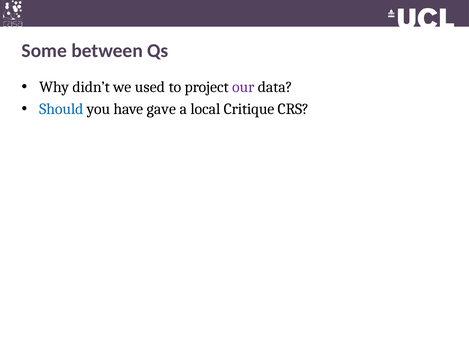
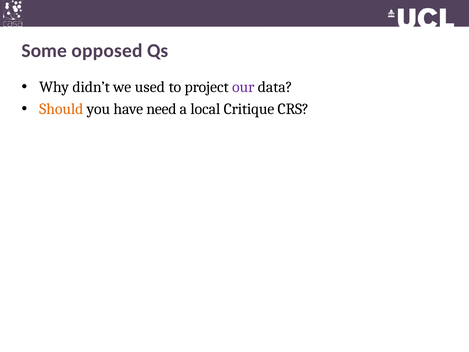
between: between -> opposed
Should colour: blue -> orange
gave: gave -> need
